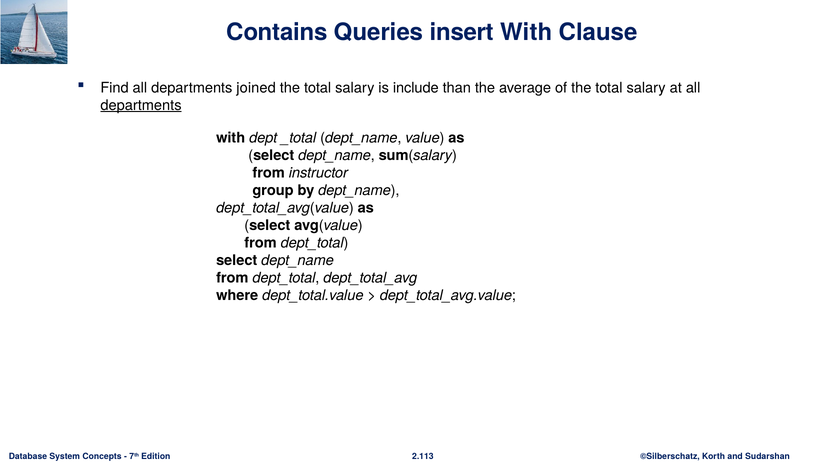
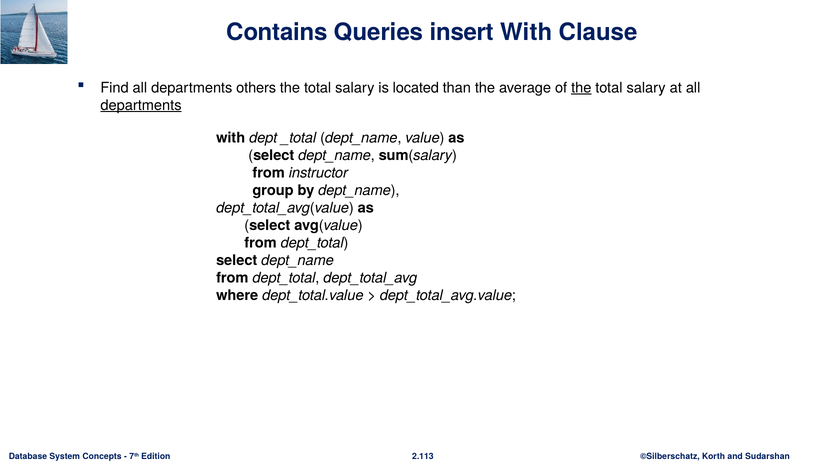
joined: joined -> others
include: include -> located
the at (581, 88) underline: none -> present
